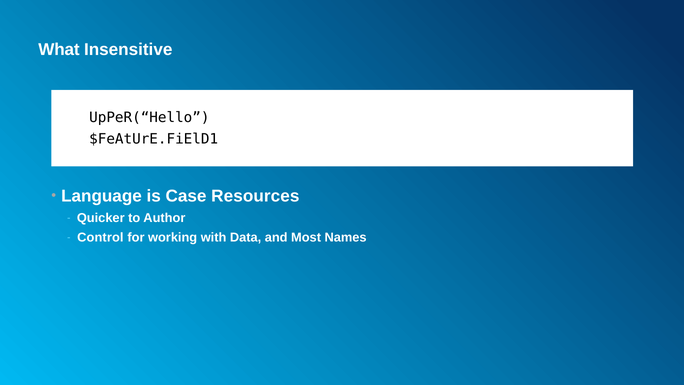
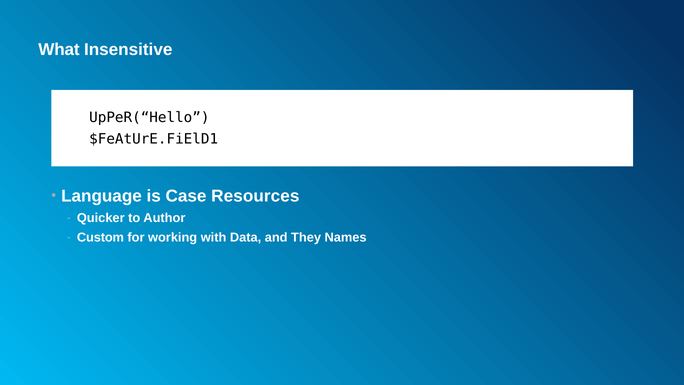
Control: Control -> Custom
Most: Most -> They
